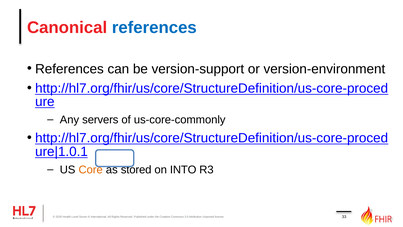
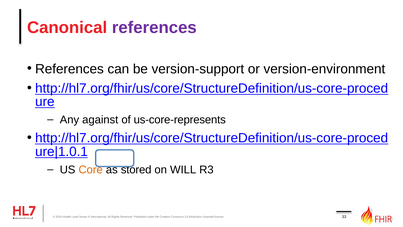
references at (154, 27) colour: blue -> purple
servers: servers -> against
us-core-commonly: us-core-commonly -> us-core-represents
INTO: INTO -> WILL
